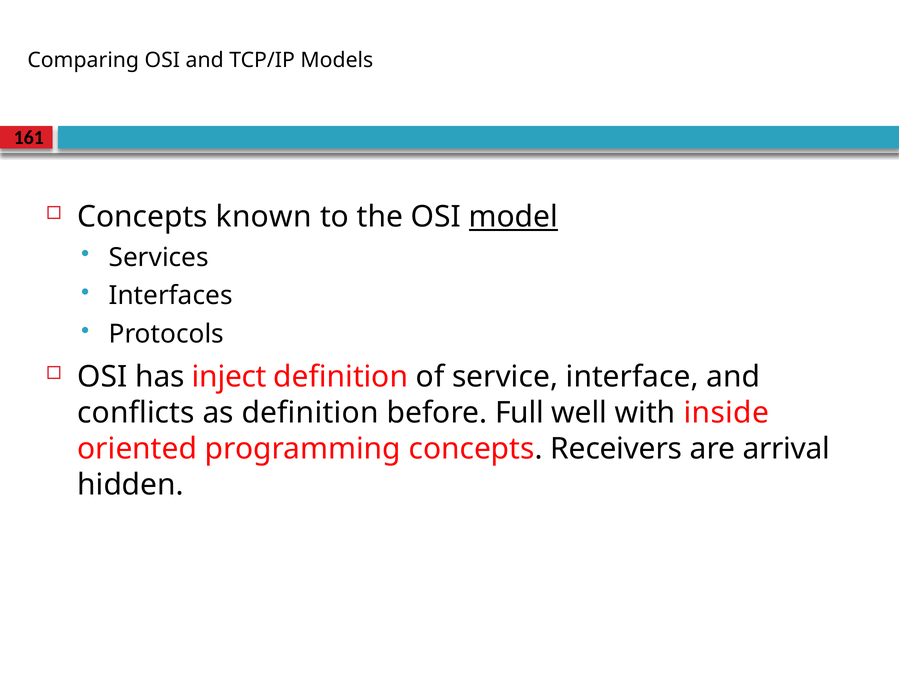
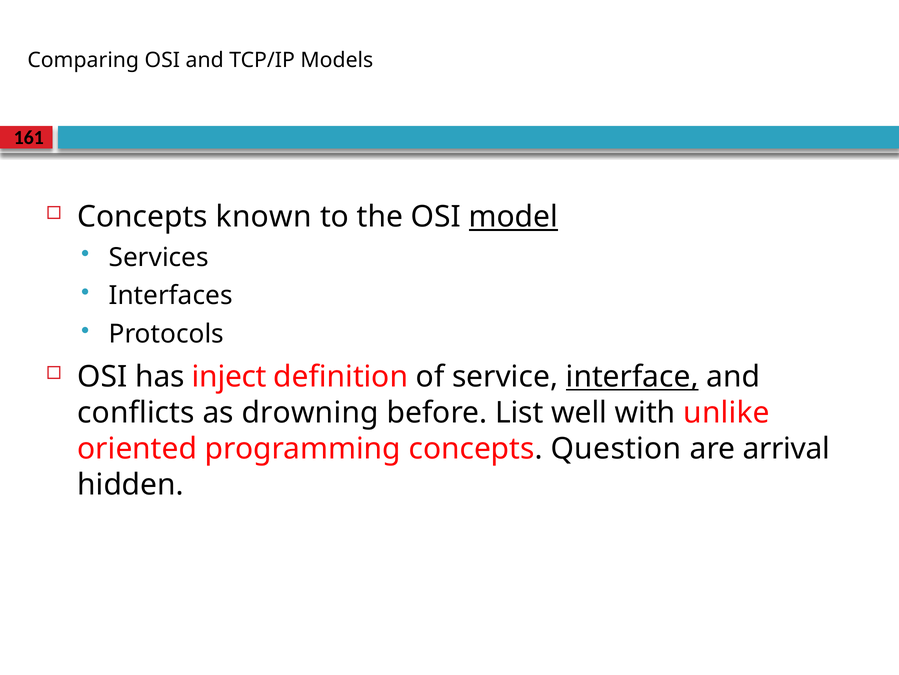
interface underline: none -> present
as definition: definition -> drowning
Full: Full -> List
inside: inside -> unlike
Receivers: Receivers -> Question
